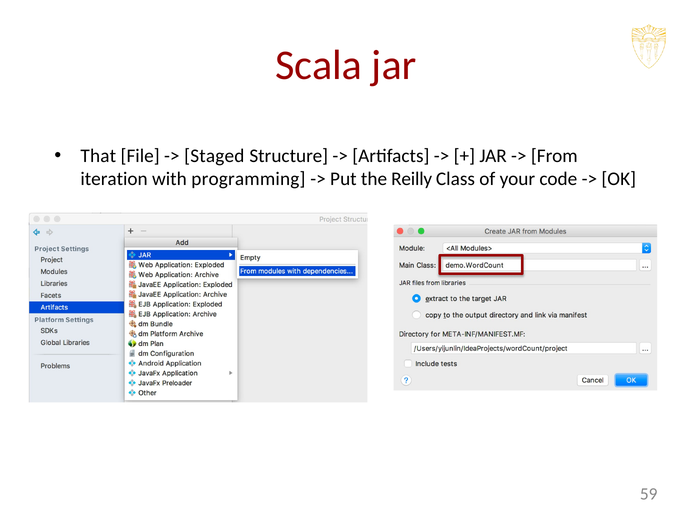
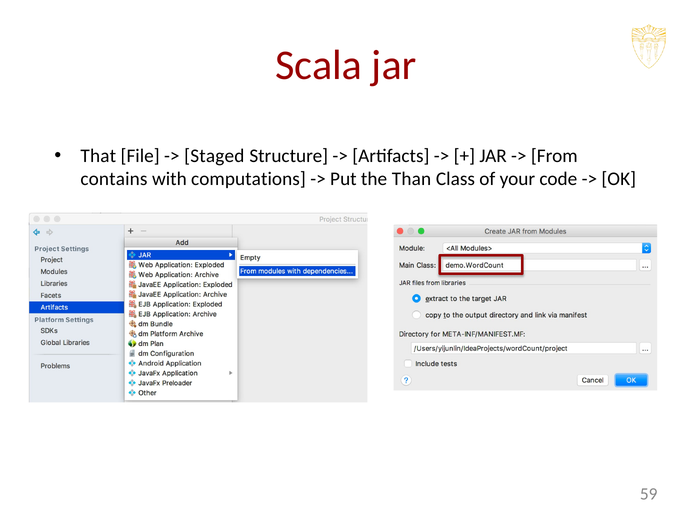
iteration: iteration -> contains
programming: programming -> computations
Reilly: Reilly -> Than
